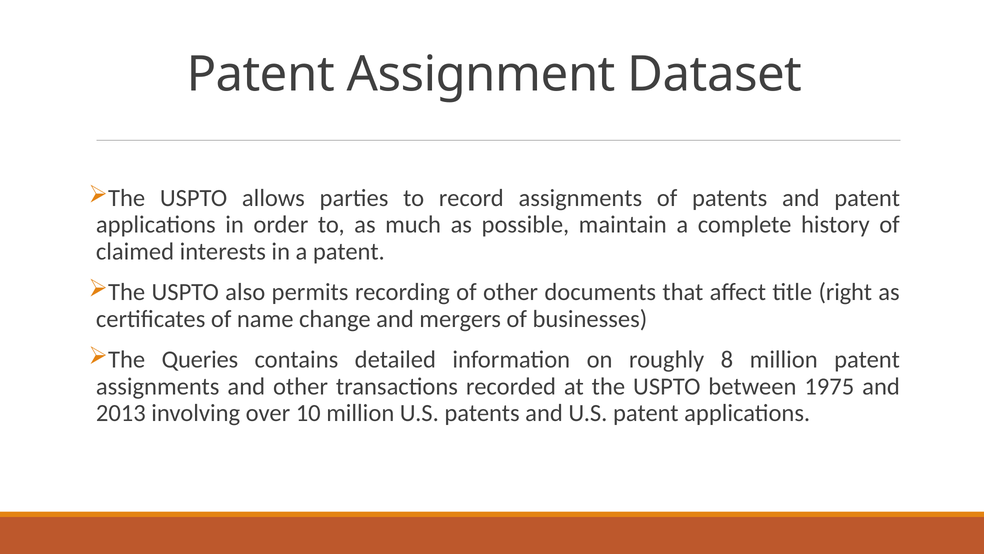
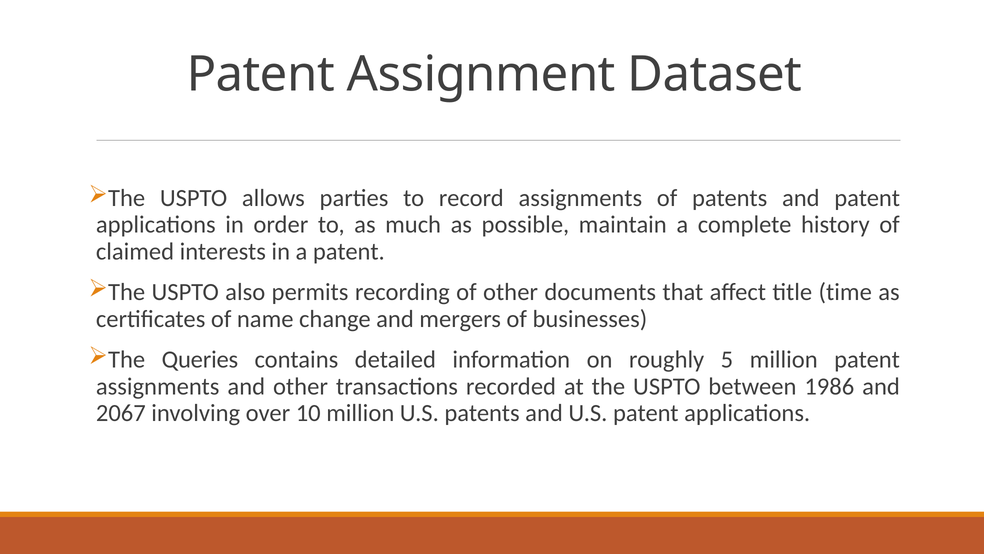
right: right -> time
8: 8 -> 5
1975: 1975 -> 1986
2013: 2013 -> 2067
